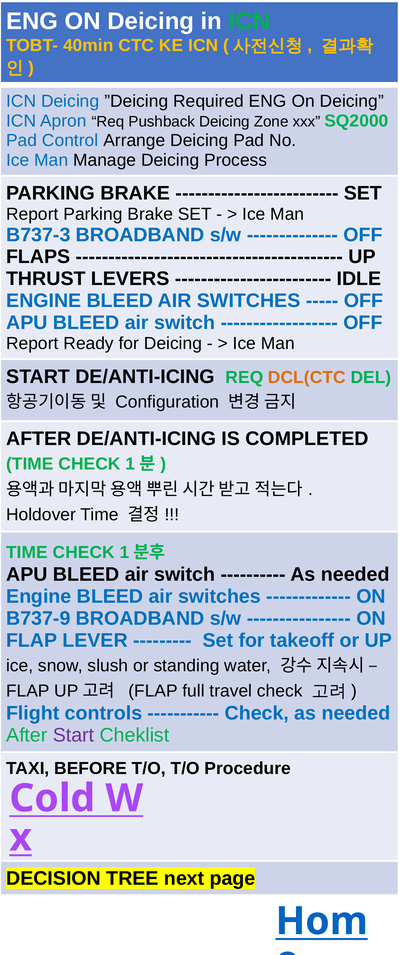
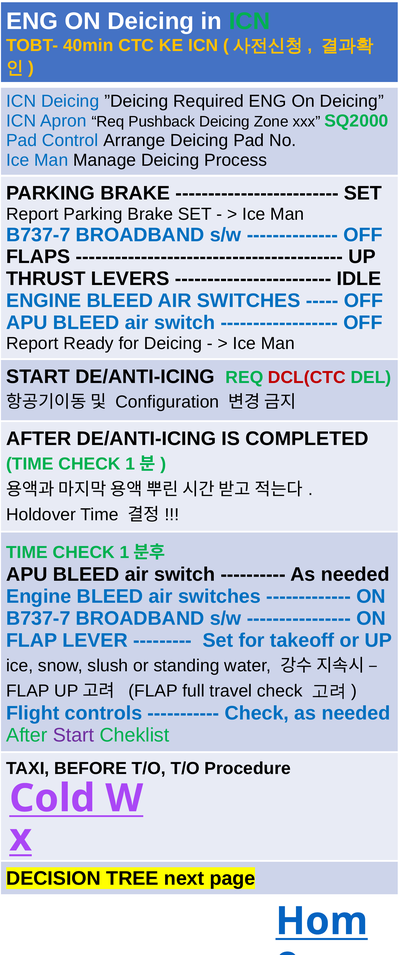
B737-3 at (38, 235): B737-3 -> B737-7
DCL(CTC colour: orange -> red
B737-9 at (38, 618): B737-9 -> B737-7
